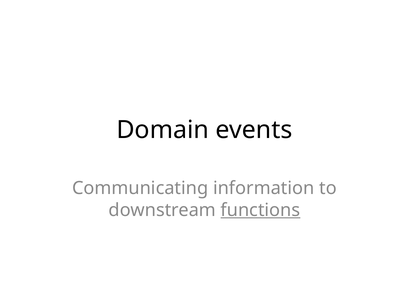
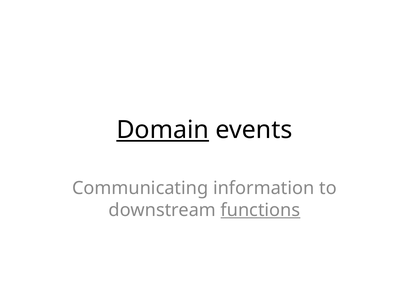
Domain underline: none -> present
